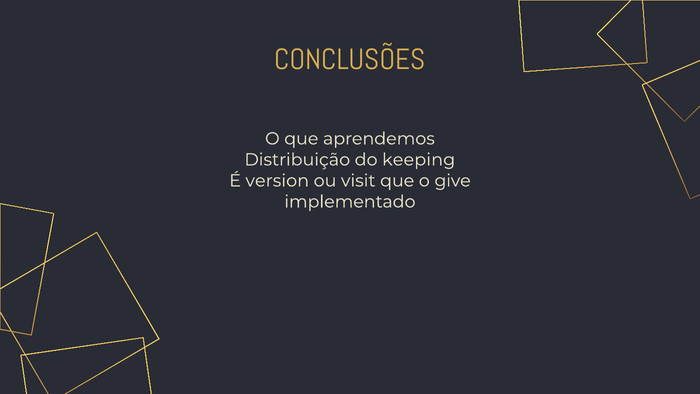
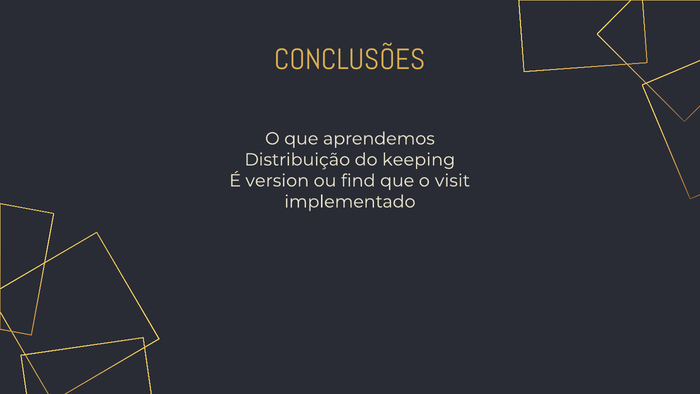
visit: visit -> find
give: give -> visit
